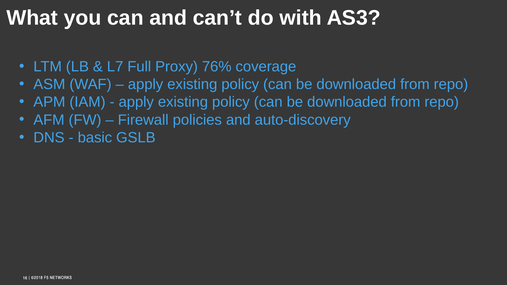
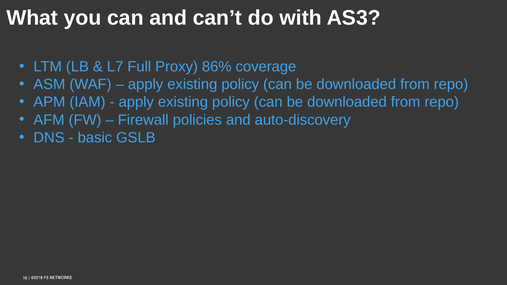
76%: 76% -> 86%
